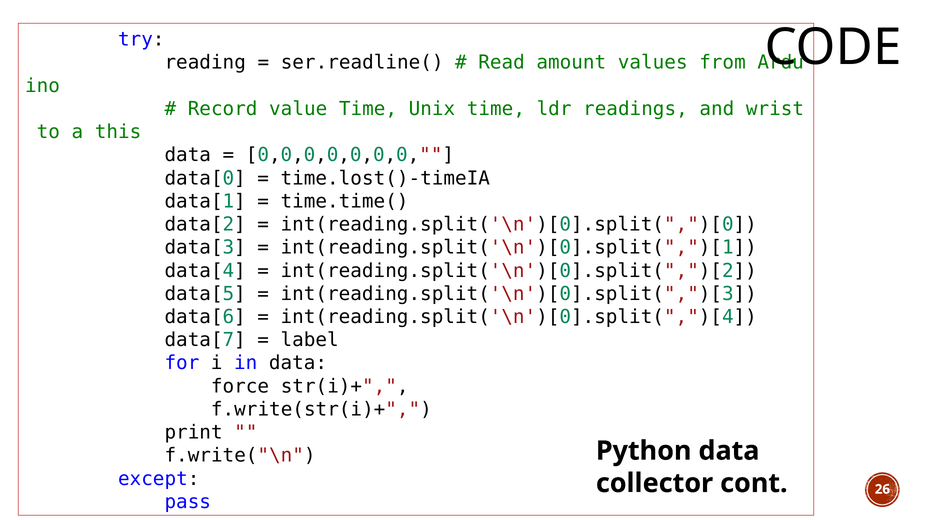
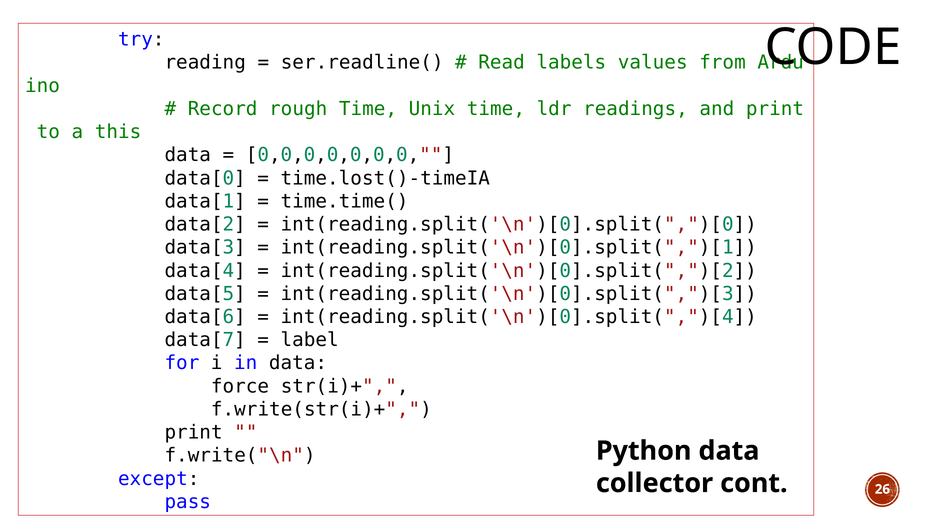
amount: amount -> labels
value: value -> rough
and wrist: wrist -> print
